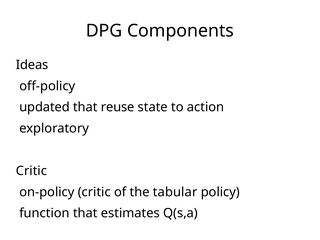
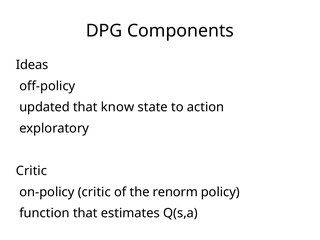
reuse: reuse -> know
tabular: tabular -> renorm
